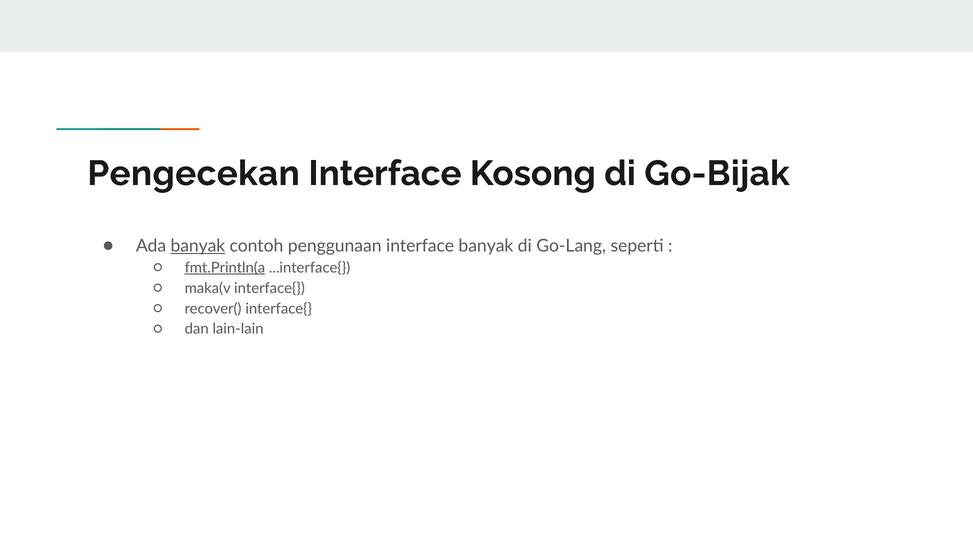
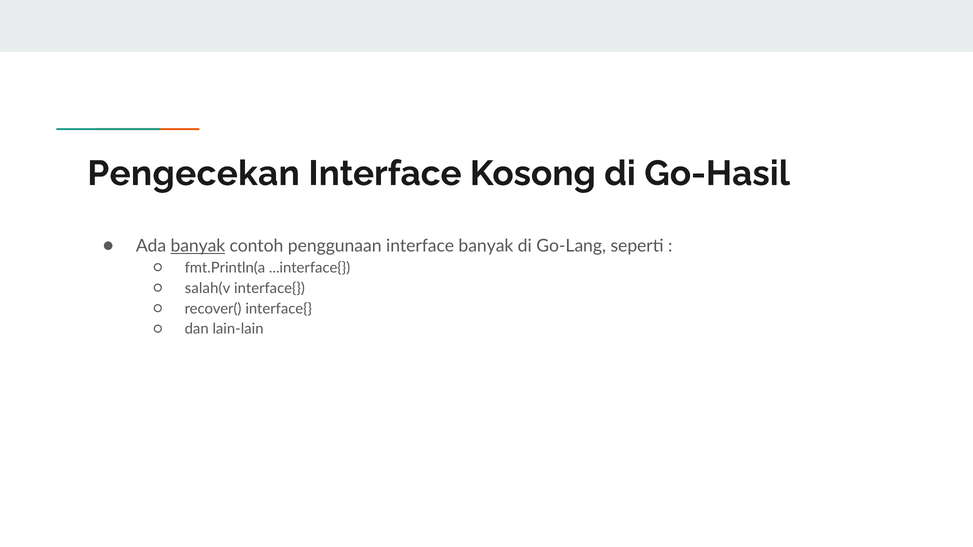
Go-Bijak: Go-Bijak -> Go-Hasil
fmt.Println(a underline: present -> none
maka(v: maka(v -> salah(v
